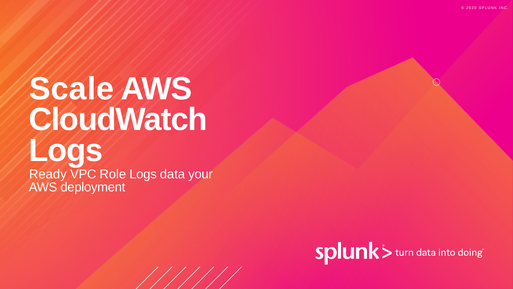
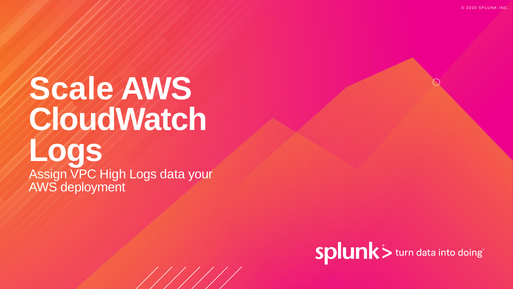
Ready: Ready -> Assign
Role: Role -> High
